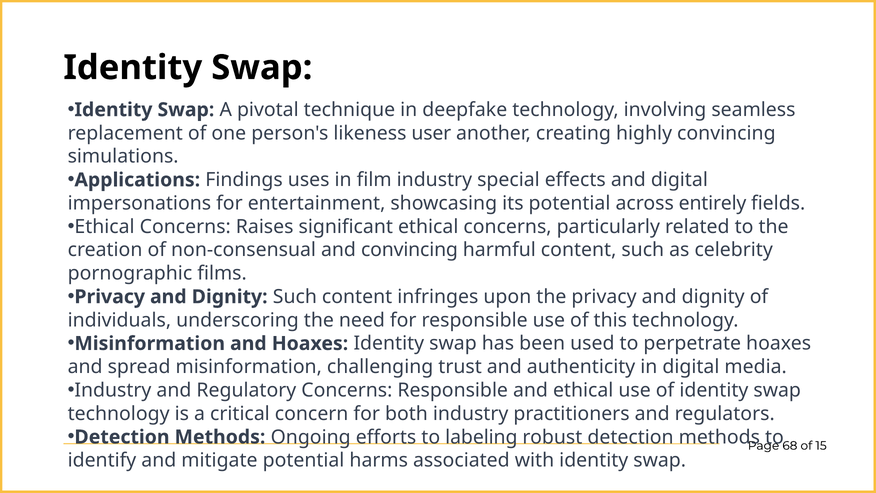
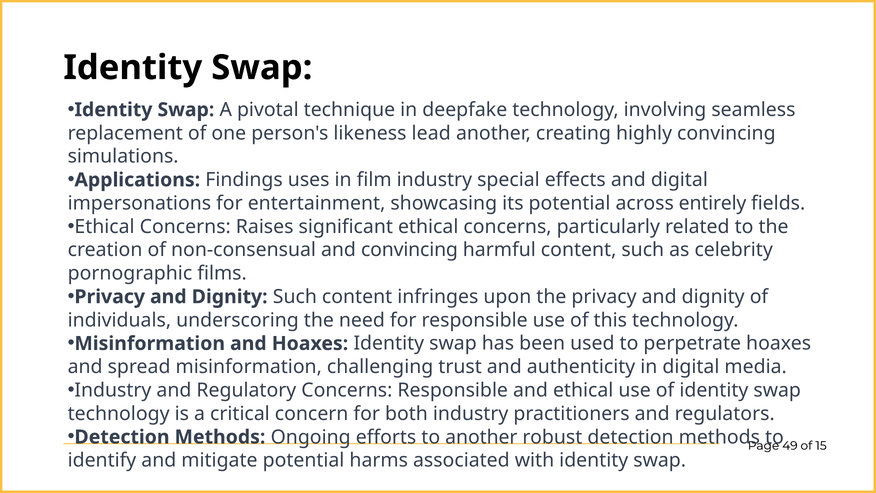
user: user -> lead
to labeling: labeling -> another
68: 68 -> 49
